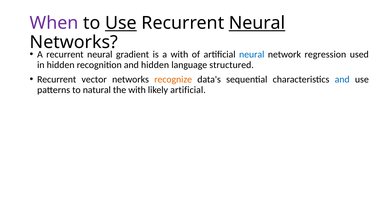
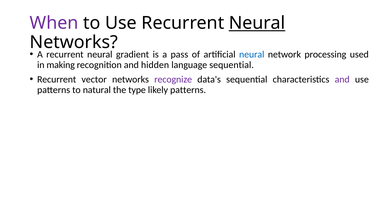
Use at (121, 23) underline: present -> none
a with: with -> pass
regression: regression -> processing
in hidden: hidden -> making
language structured: structured -> sequential
recognize colour: orange -> purple
and at (342, 80) colour: blue -> purple
the with: with -> type
likely artificial: artificial -> patterns
